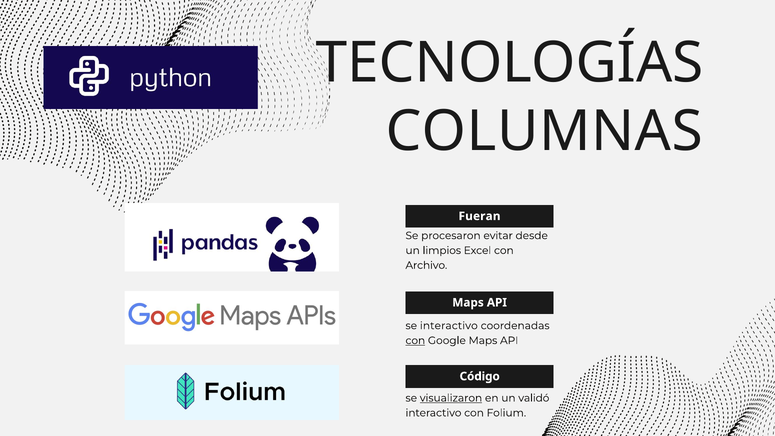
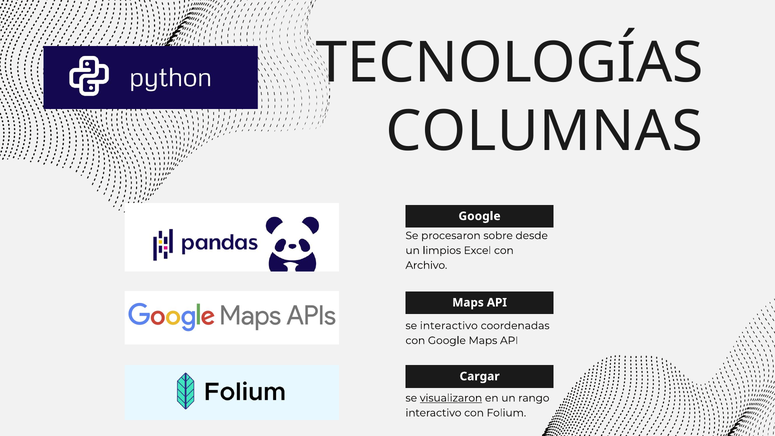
Fueran at (480, 216): Fueran -> Google
evitar: evitar -> sobre
con at (415, 340) underline: present -> none
Código: Código -> Cargar
validó: validó -> rango
